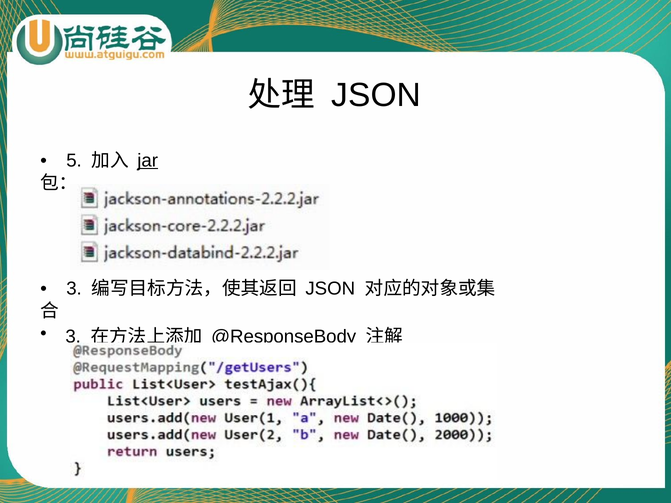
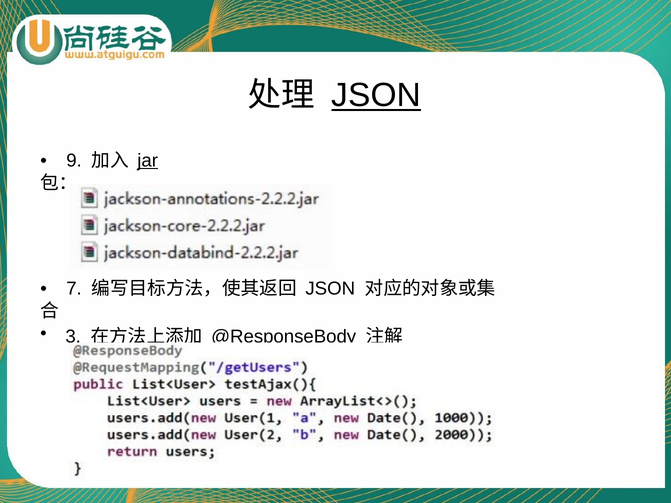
JSON at (376, 95) underline: none -> present
5: 5 -> 9
3 at (74, 289): 3 -> 7
